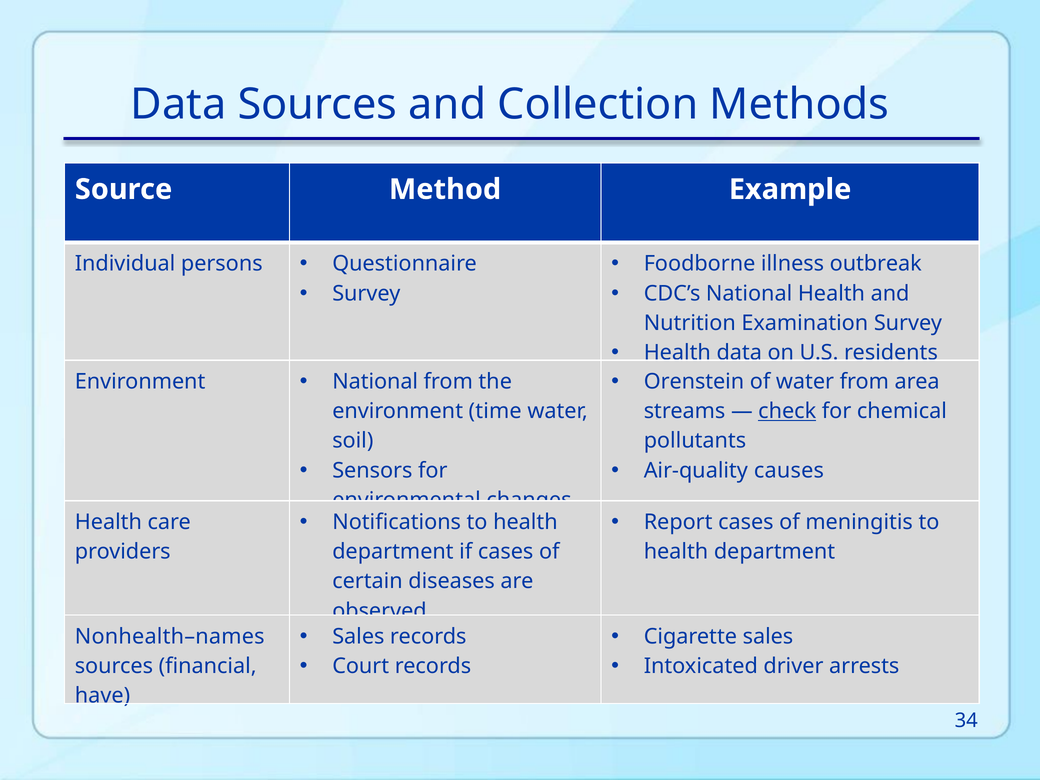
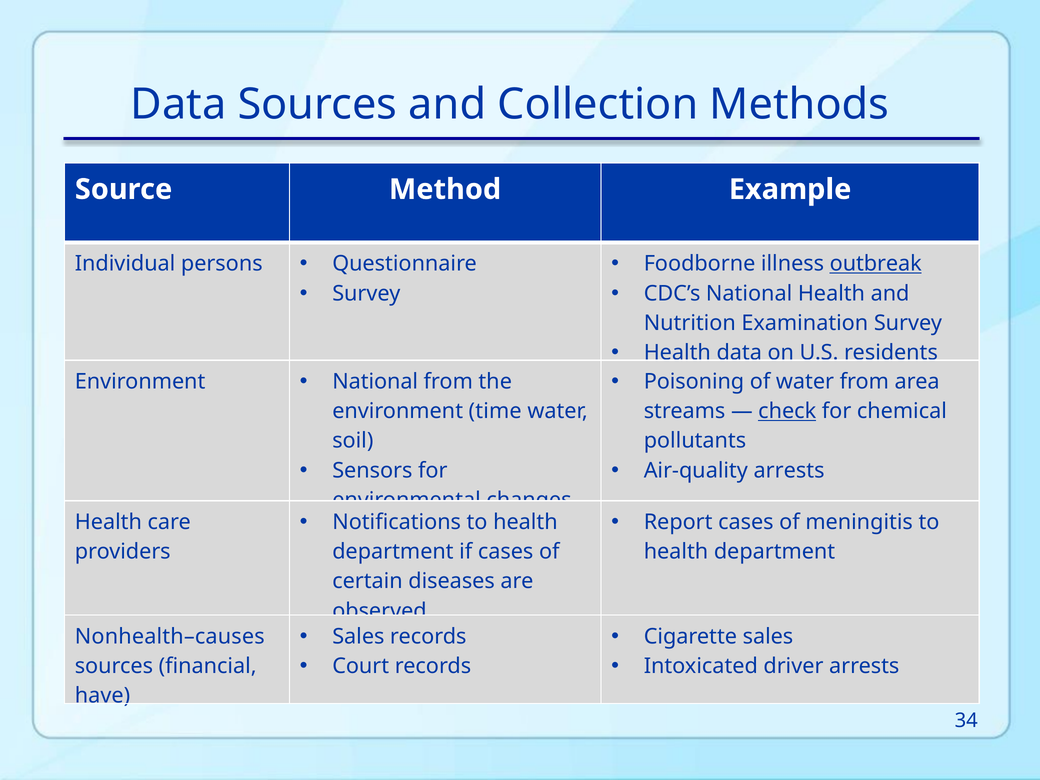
outbreak underline: none -> present
Orenstein: Orenstein -> Poisoning
Air-quality causes: causes -> arrests
Nonhealth–names: Nonhealth–names -> Nonhealth–causes
